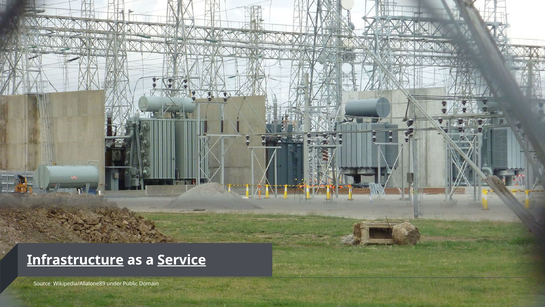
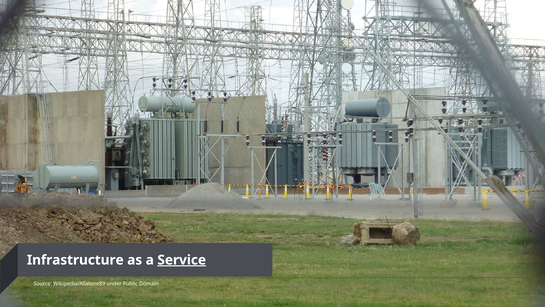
Infrastructure underline: present -> none
